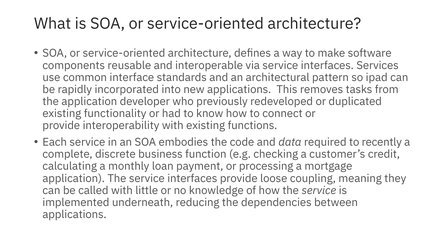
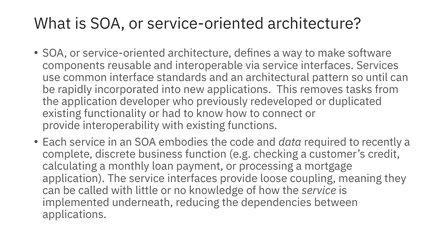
ipad: ipad -> until
